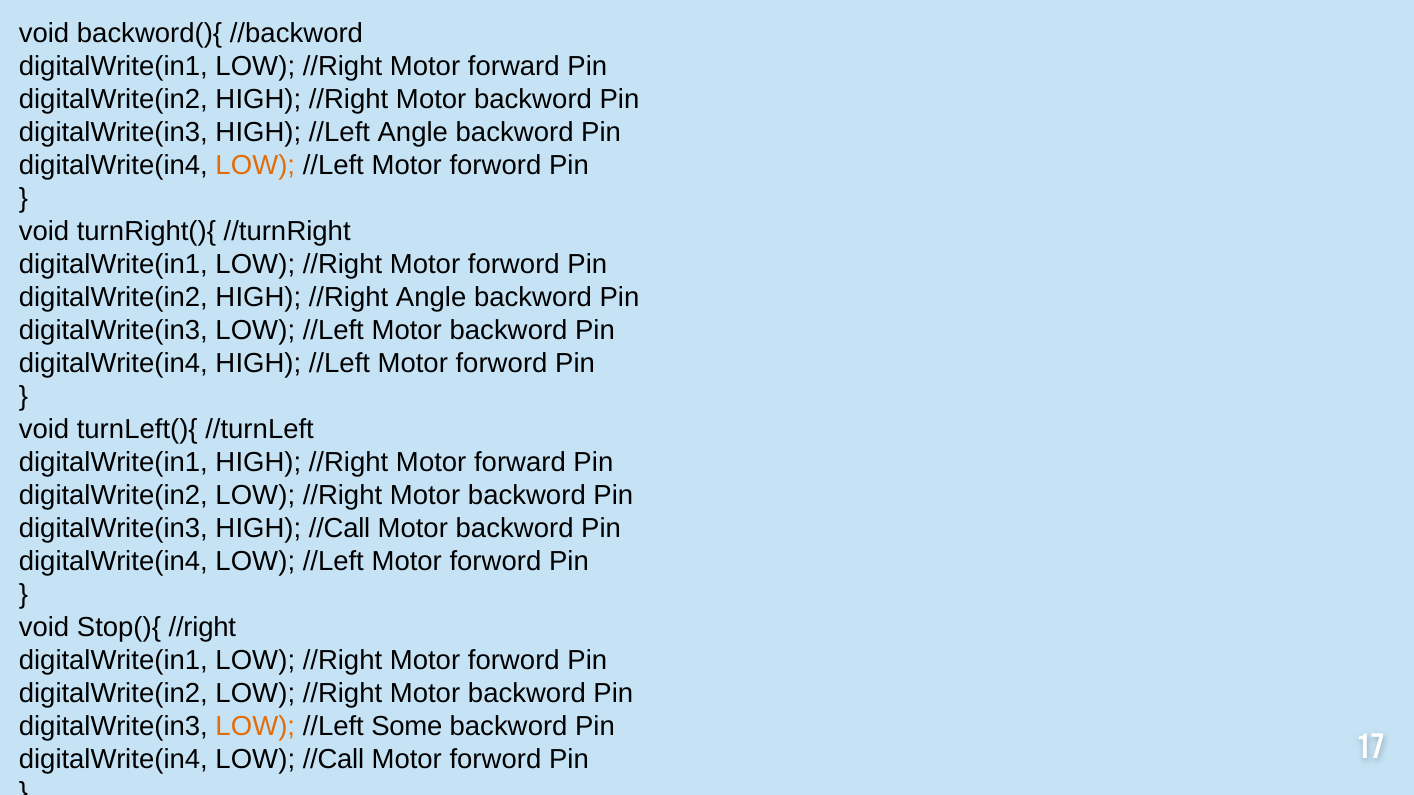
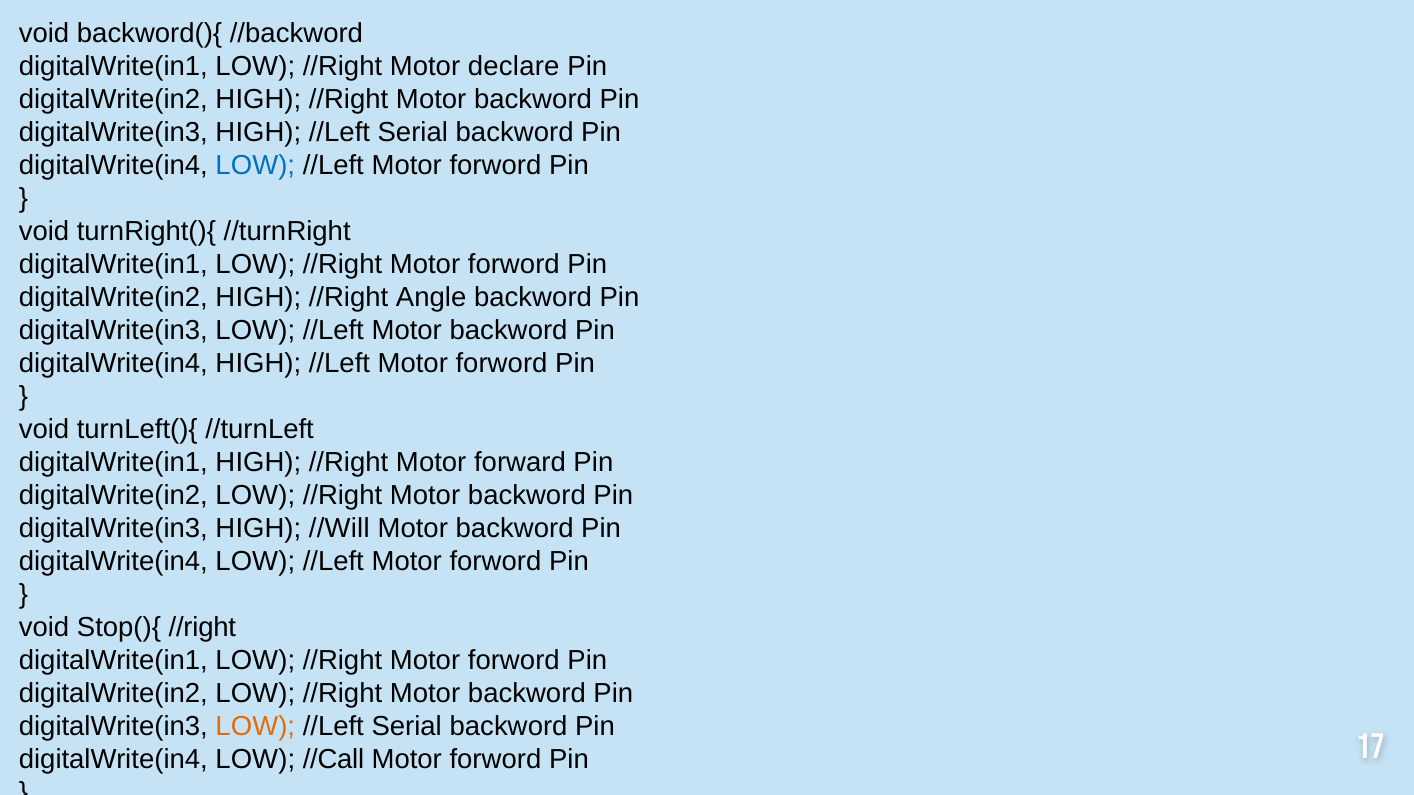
LOW //Right Motor forward: forward -> declare
HIGH //Left Angle: Angle -> Serial
LOW at (255, 165) colour: orange -> blue
HIGH //Call: //Call -> //Will
Some at (407, 726): Some -> Serial
